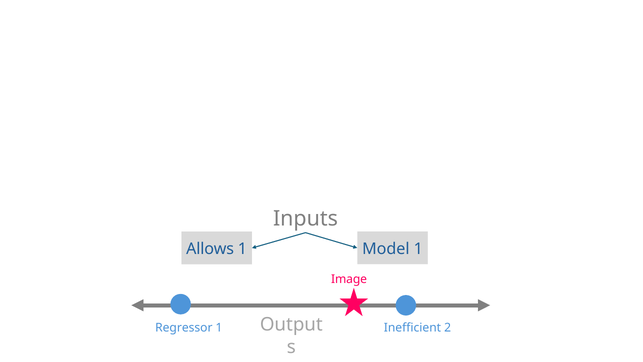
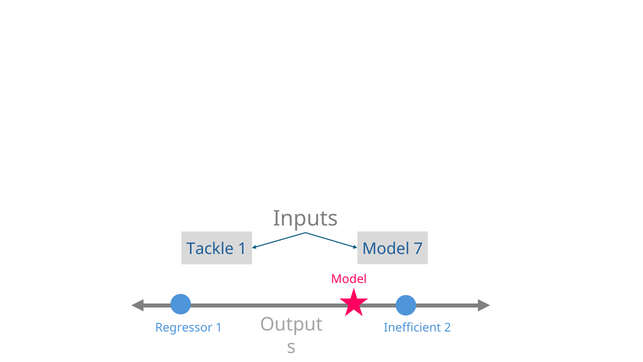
Allows: Allows -> Tackle
Model 1: 1 -> 7
Image at (349, 279): Image -> Model
